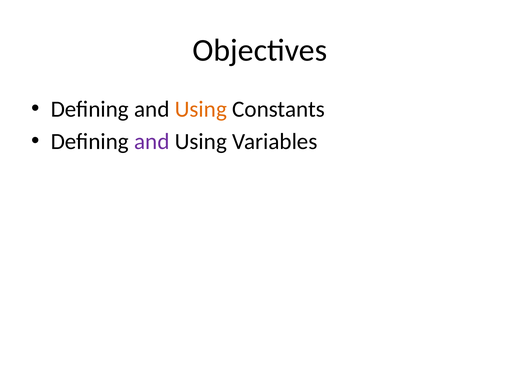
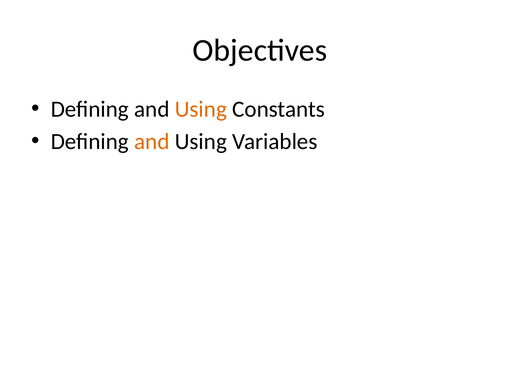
and at (152, 141) colour: purple -> orange
